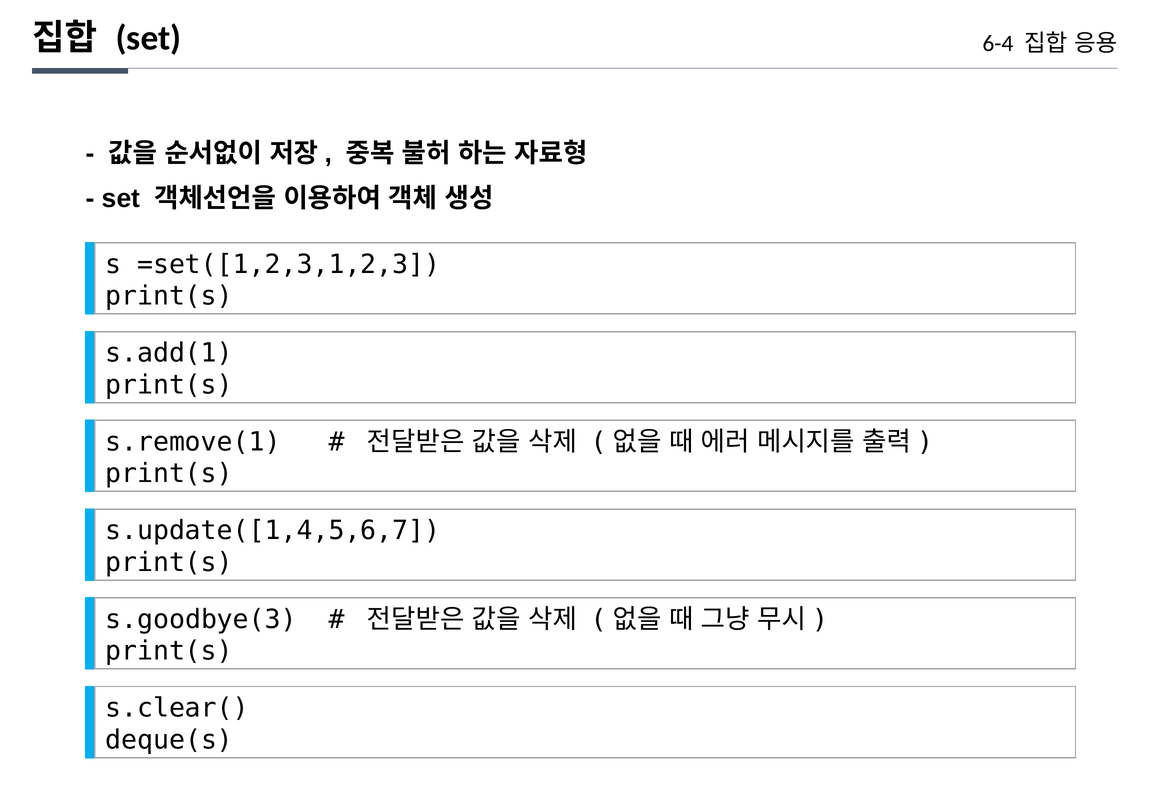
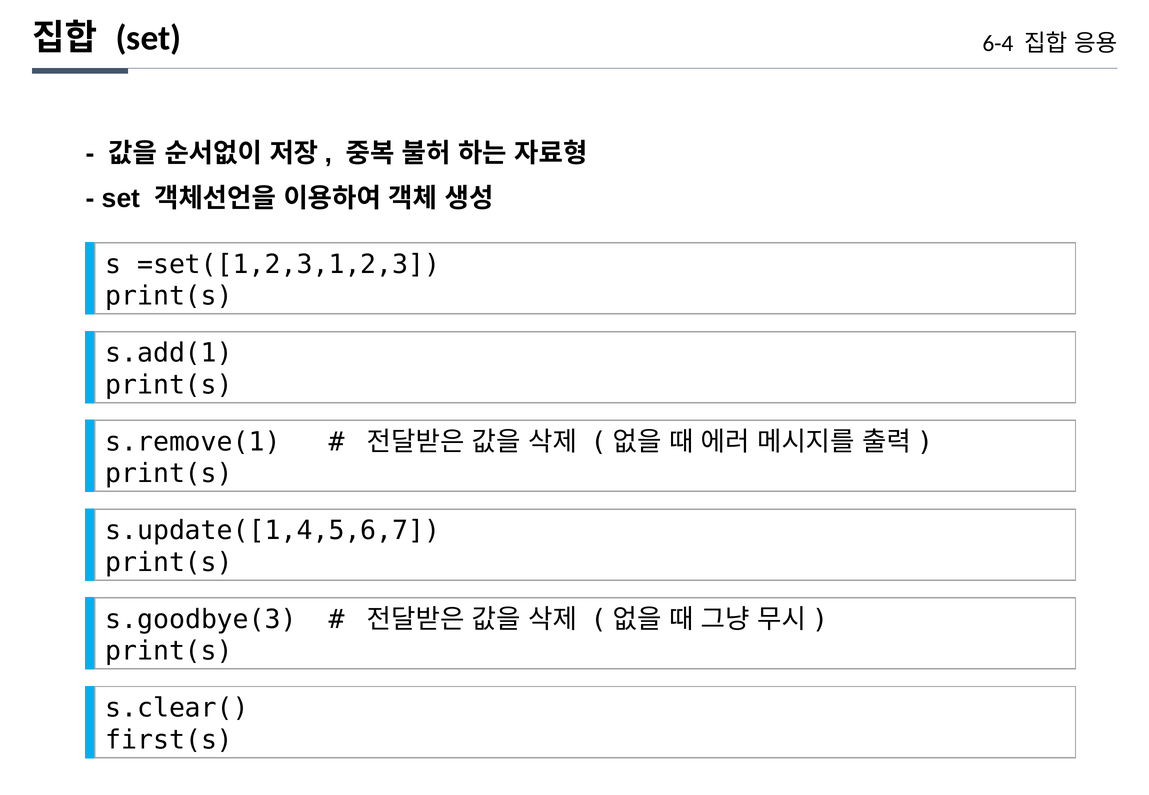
deque(s: deque(s -> first(s
